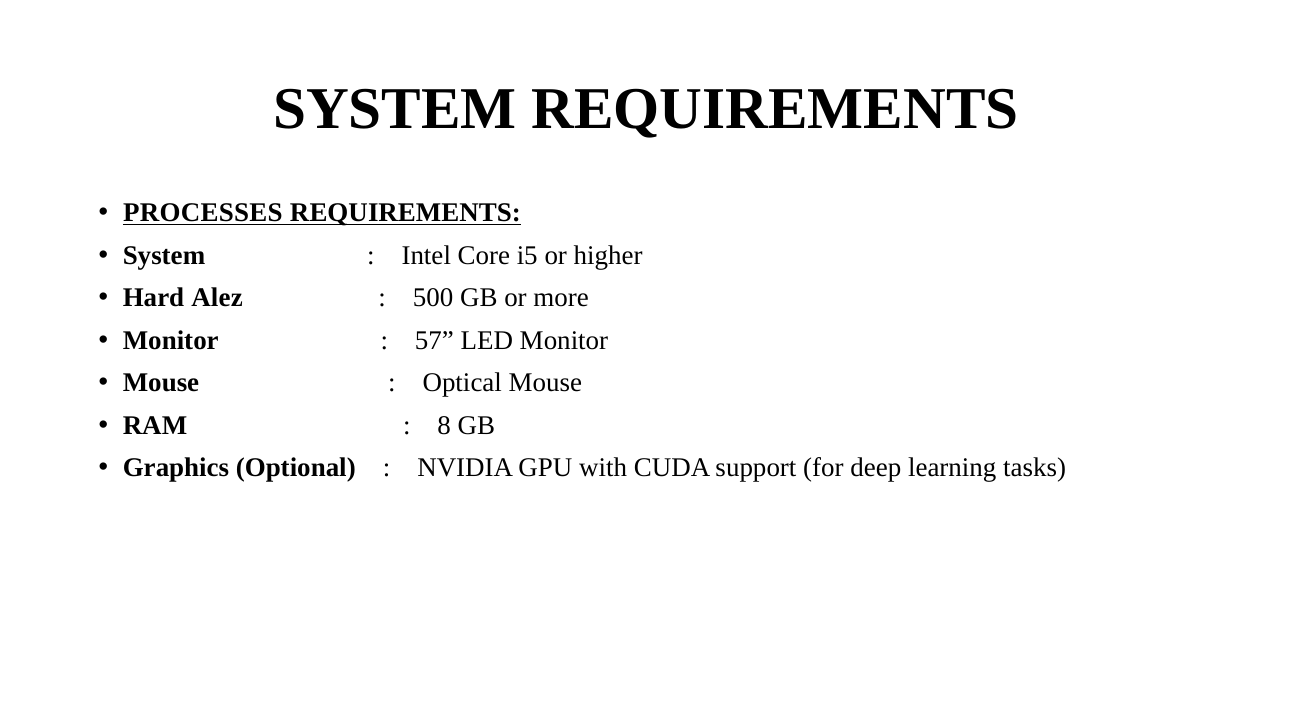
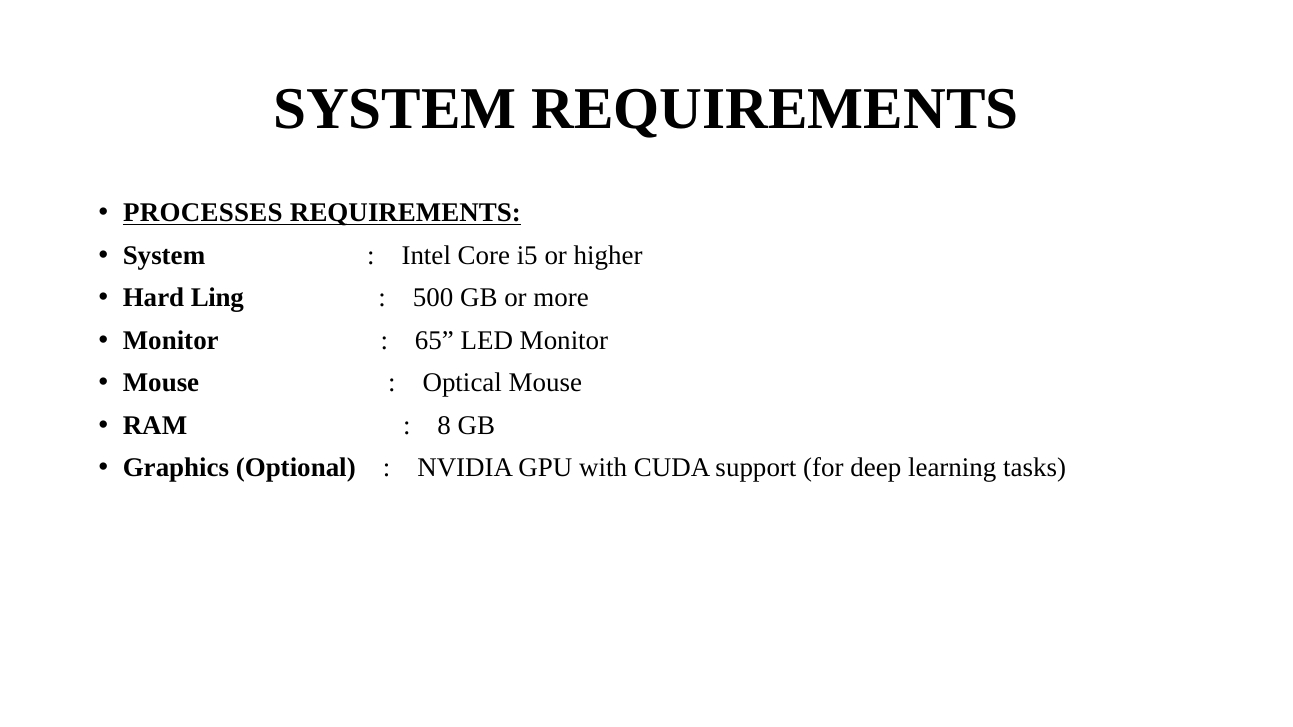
Alez: Alez -> Ling
57: 57 -> 65
